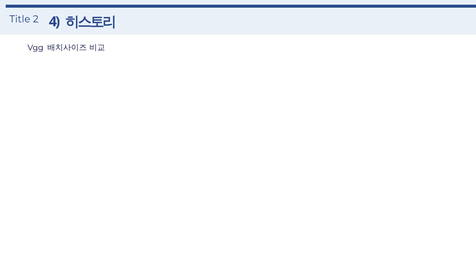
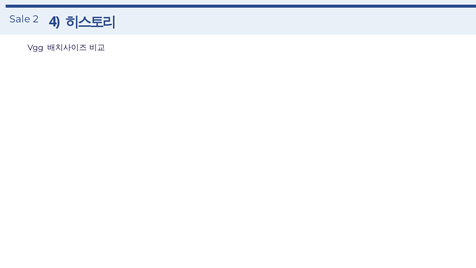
Title: Title -> Sale
